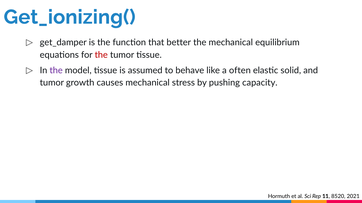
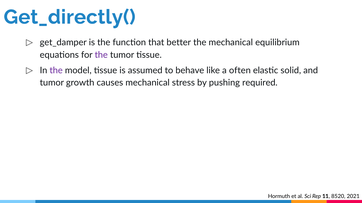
Get_ionizing(: Get_ionizing( -> Get_directly(
the at (101, 55) colour: red -> purple
capacity: capacity -> required
